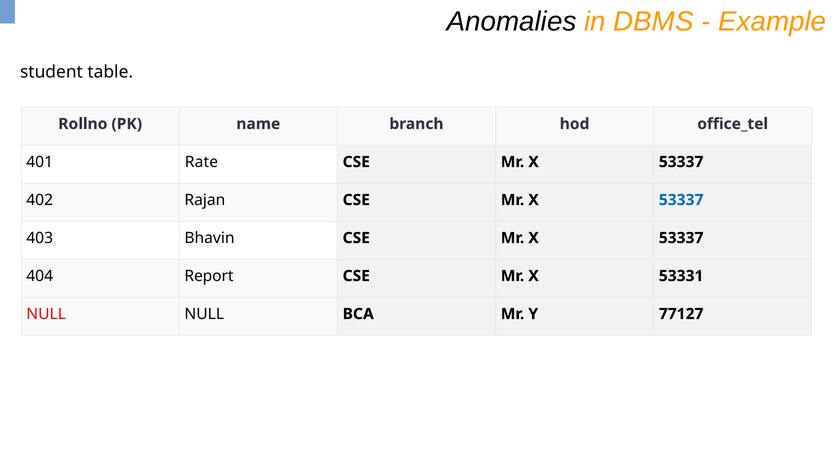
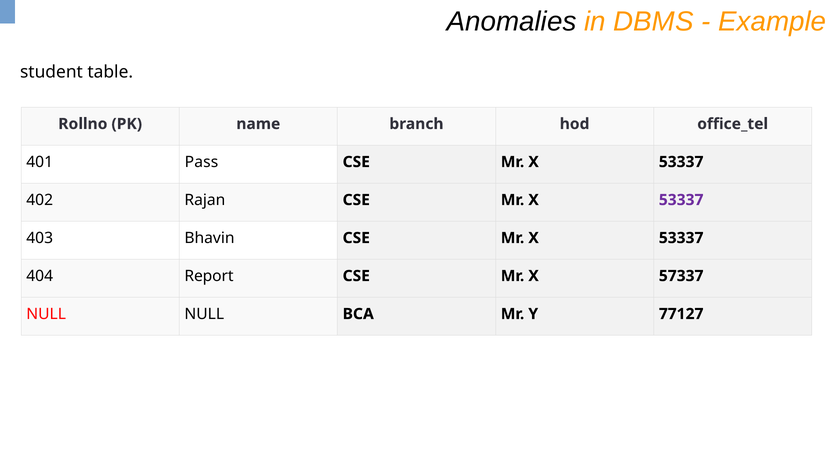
Rate: Rate -> Pass
53337 at (681, 200) colour: blue -> purple
53331: 53331 -> 57337
